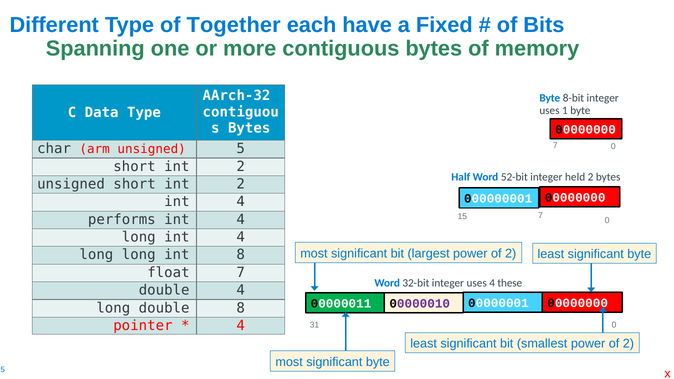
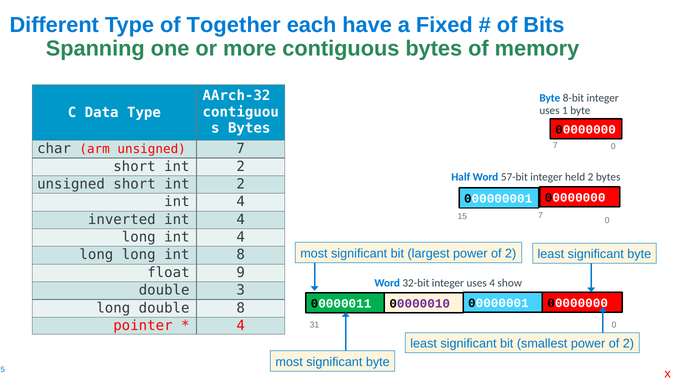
unsigned 5: 5 -> 7
52-bit: 52-bit -> 57-bit
performs: performs -> inverted
float 7: 7 -> 9
these: these -> show
double 4: 4 -> 3
